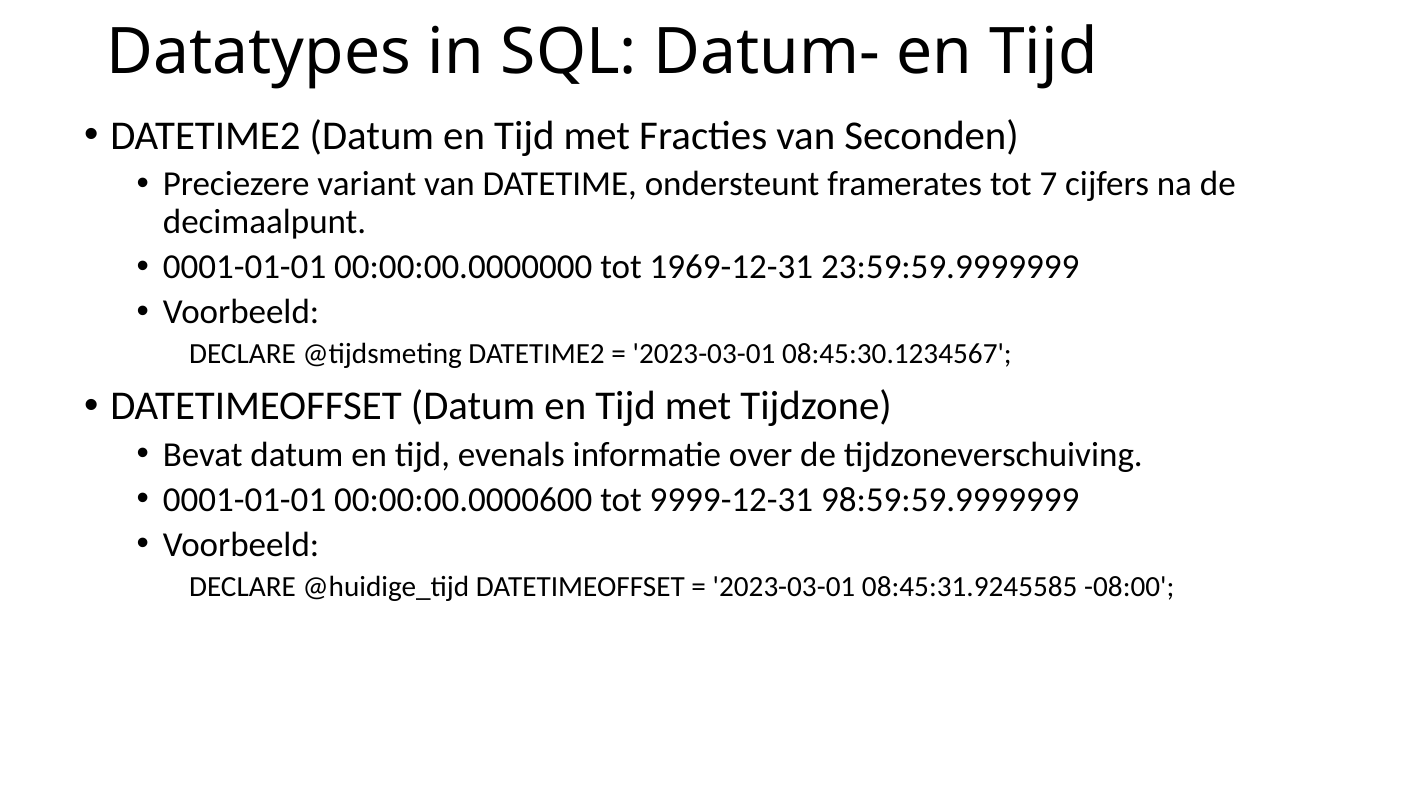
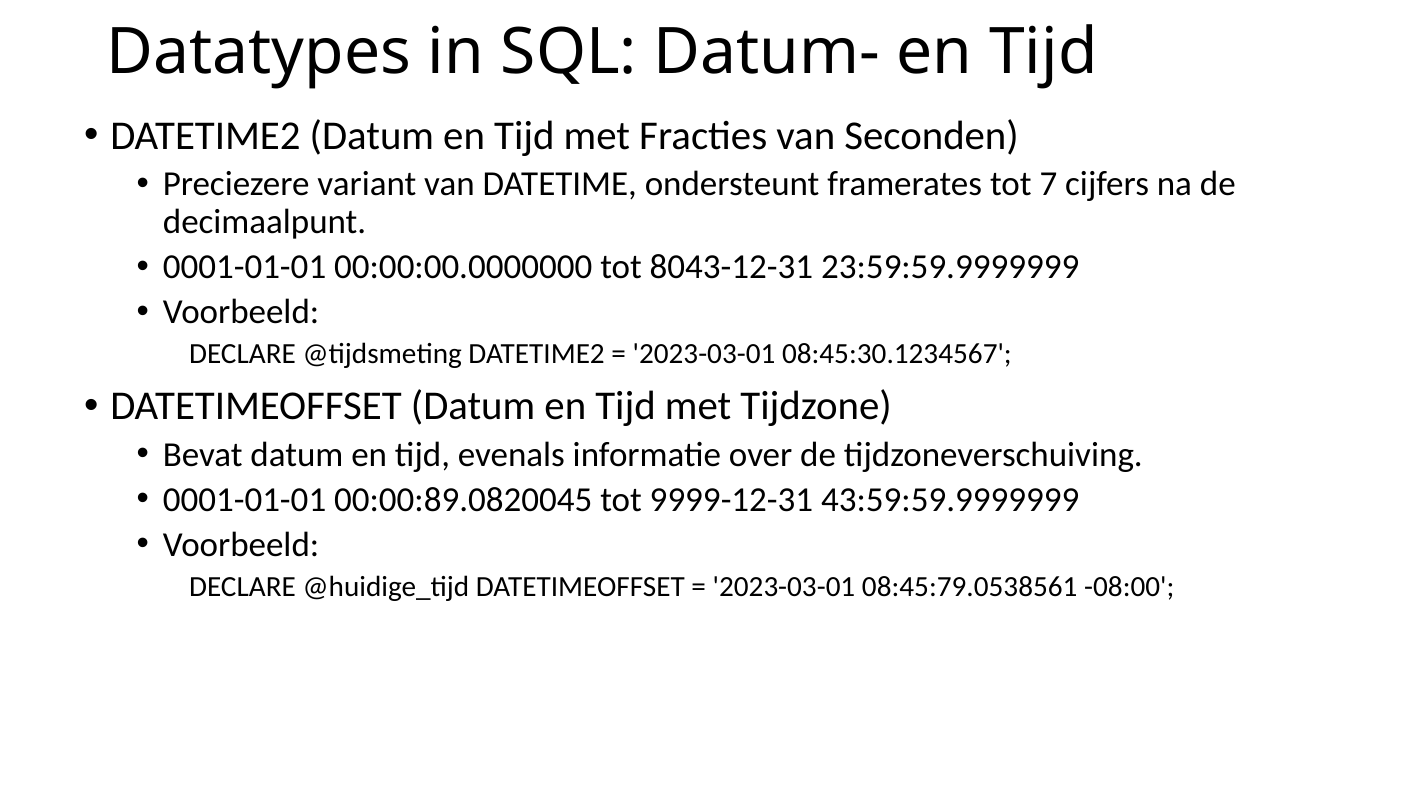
1969-12-31: 1969-12-31 -> 8043-12-31
00:00:00.0000600: 00:00:00.0000600 -> 00:00:89.0820045
98:59:59.9999999: 98:59:59.9999999 -> 43:59:59.9999999
08:45:31.9245585: 08:45:31.9245585 -> 08:45:79.0538561
